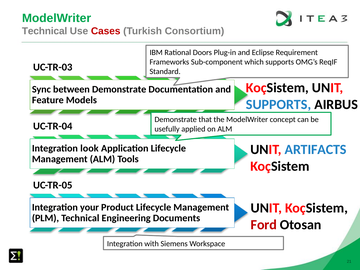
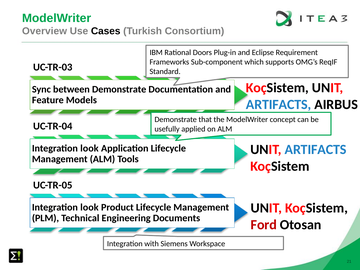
Technical at (45, 31): Technical -> Overview
Cases colour: red -> black
SUPPORTS at (279, 104): SUPPORTS -> ARTIFACTS
your at (90, 207): your -> look
